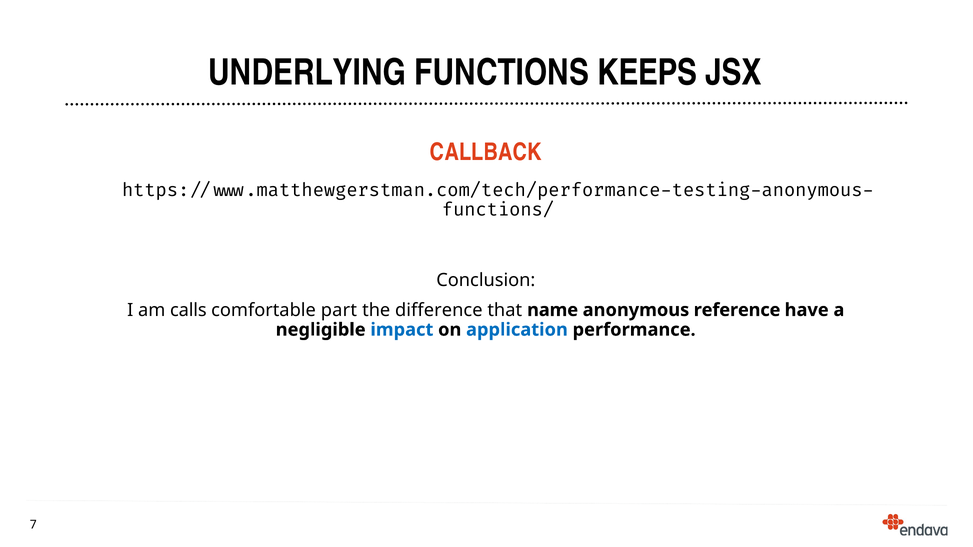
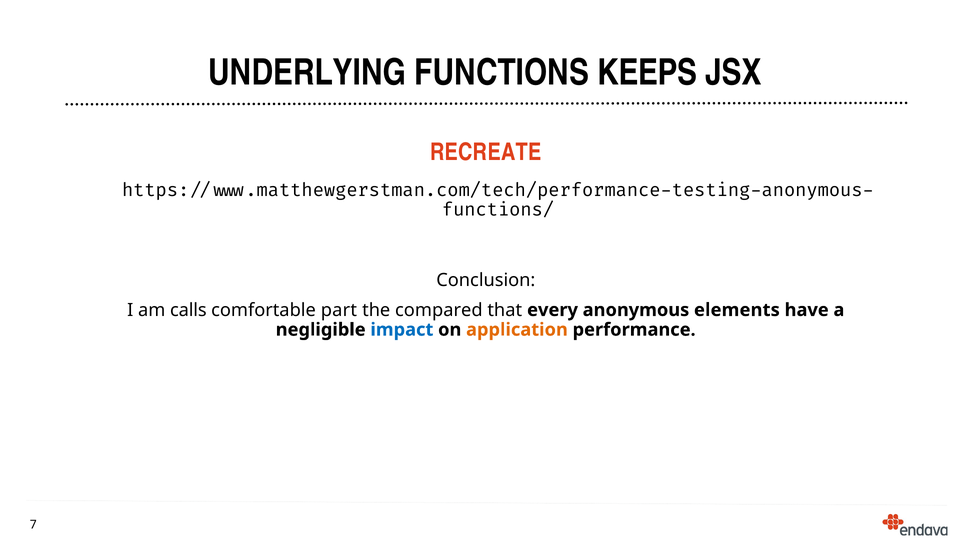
CALLBACK: CALLBACK -> RECREATE
difference: difference -> compared
name: name -> every
reference: reference -> elements
application colour: blue -> orange
